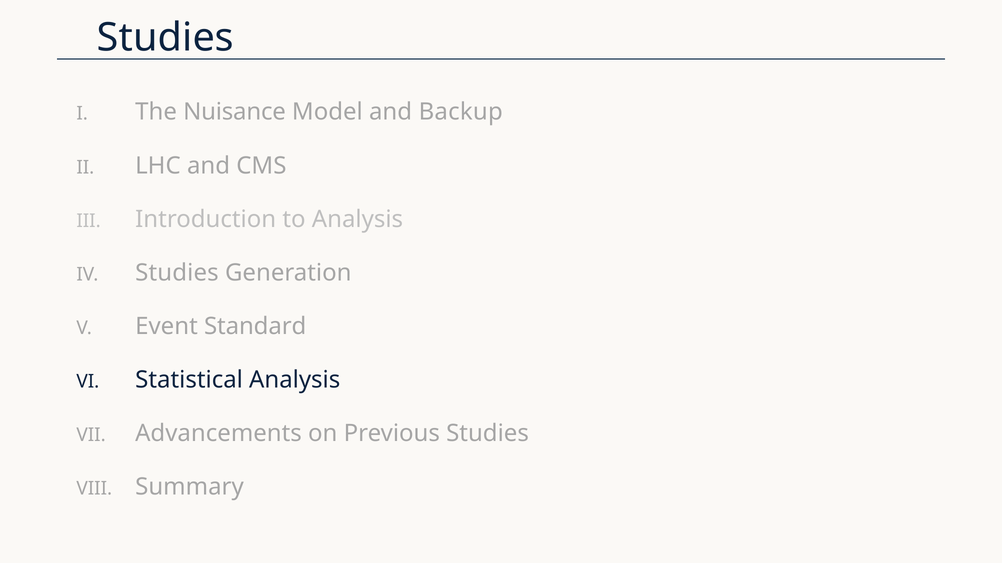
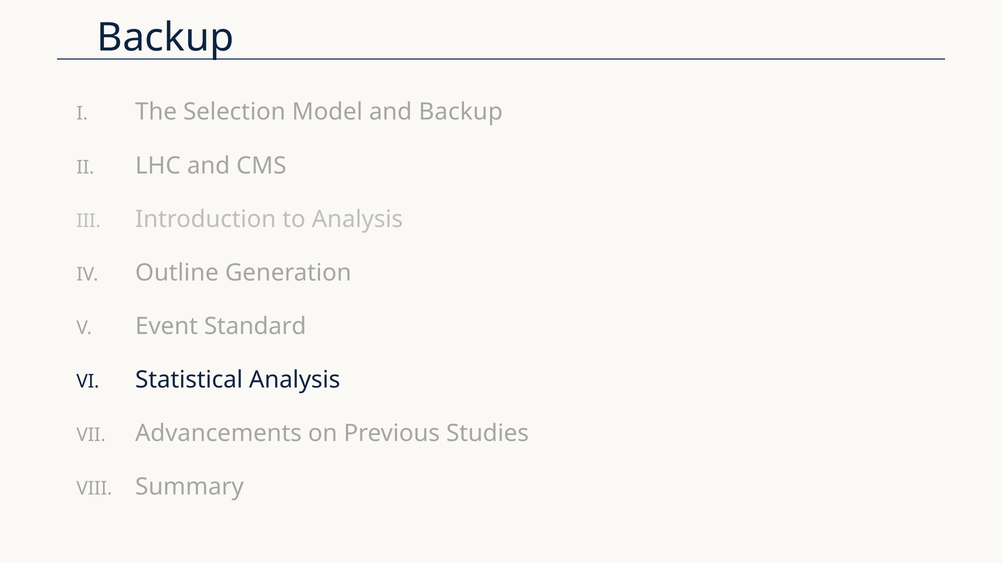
Studies at (165, 38): Studies -> Backup
Nuisance: Nuisance -> Selection
Studies at (177, 273): Studies -> Outline
